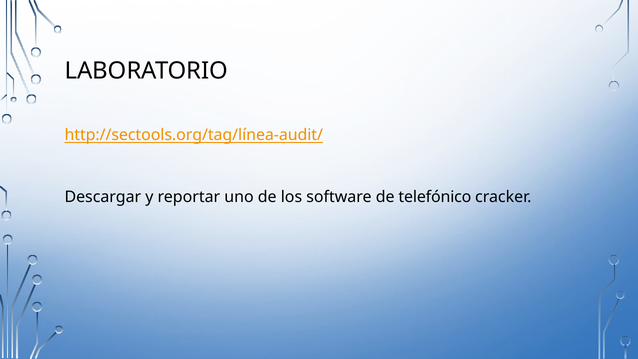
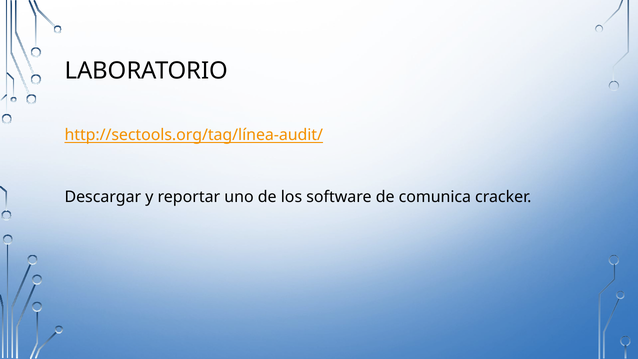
telefónico: telefónico -> comunica
